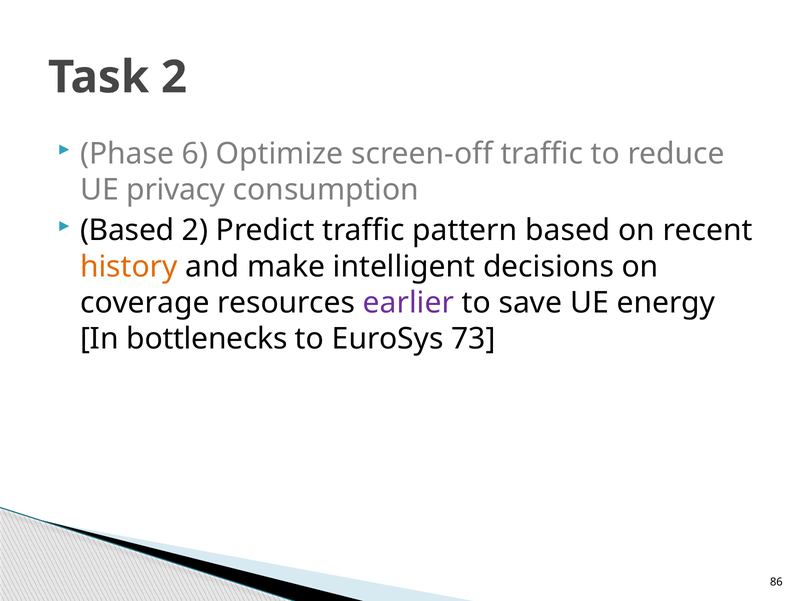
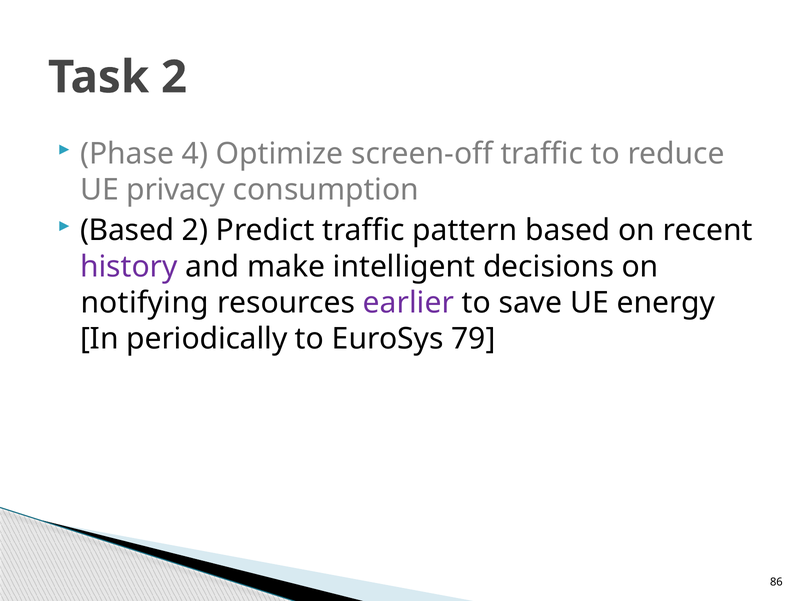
6: 6 -> 4
history colour: orange -> purple
coverage: coverage -> notifying
bottlenecks: bottlenecks -> periodically
73: 73 -> 79
